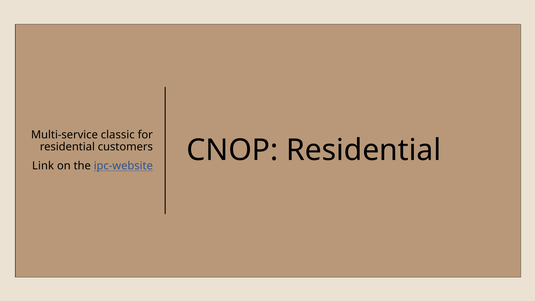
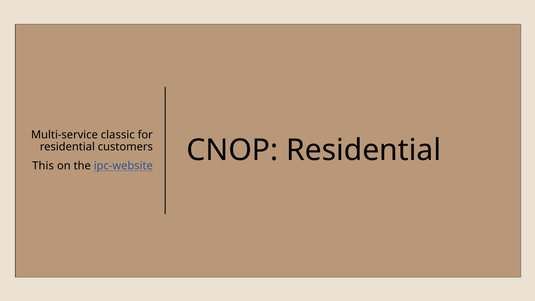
Link: Link -> This
